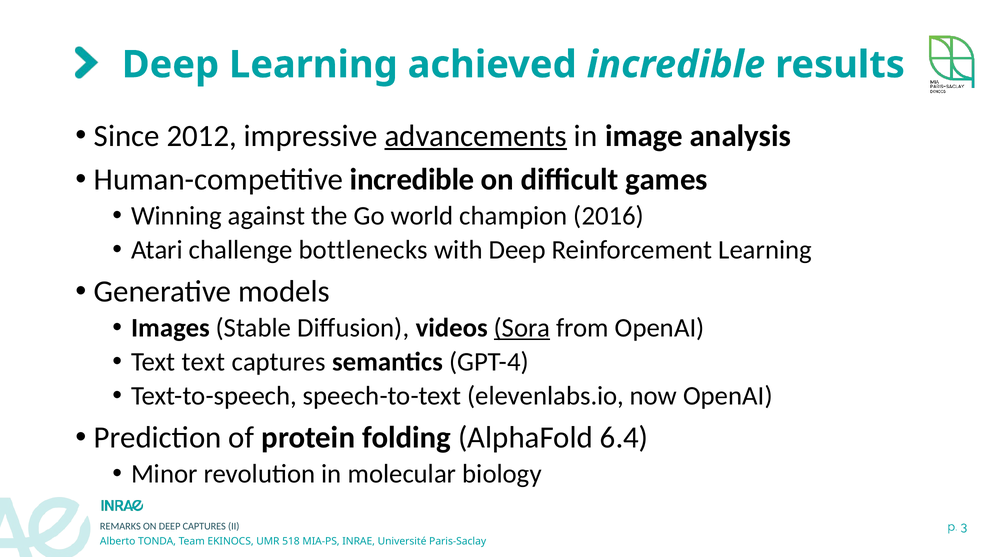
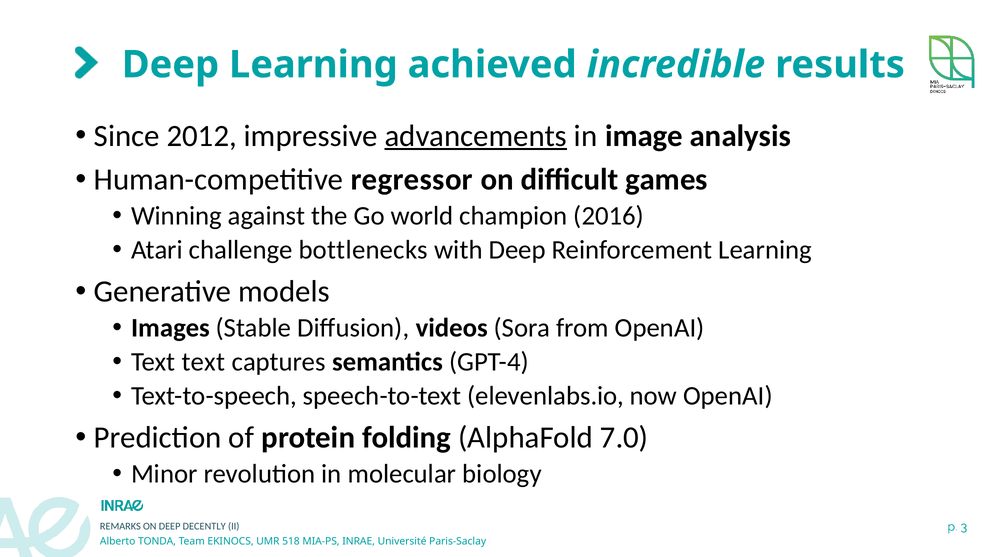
Human-competitive incredible: incredible -> regressor
Sora underline: present -> none
6.4: 6.4 -> 7.0
DEEP CAPTURES: CAPTURES -> DECENTLY
